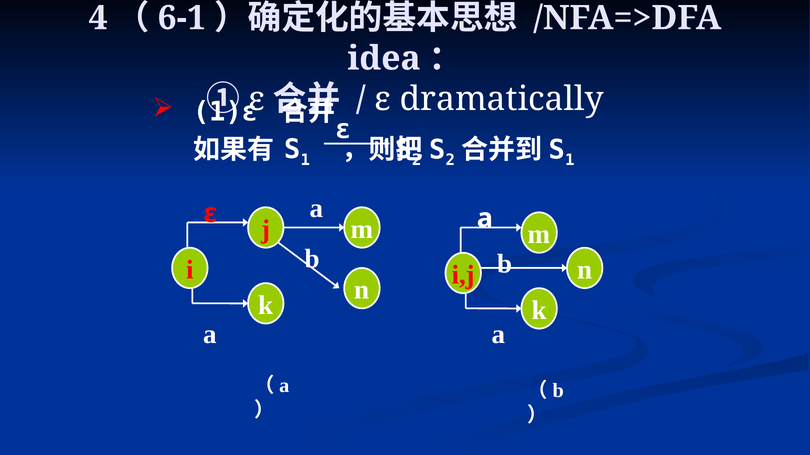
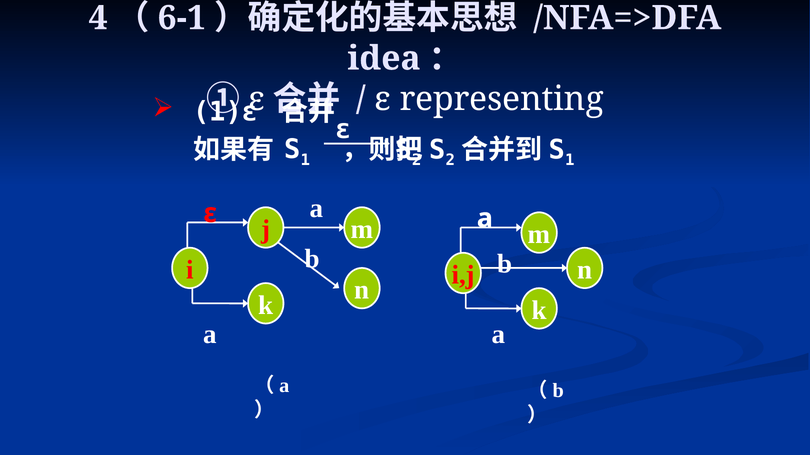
dramatically: dramatically -> representing
